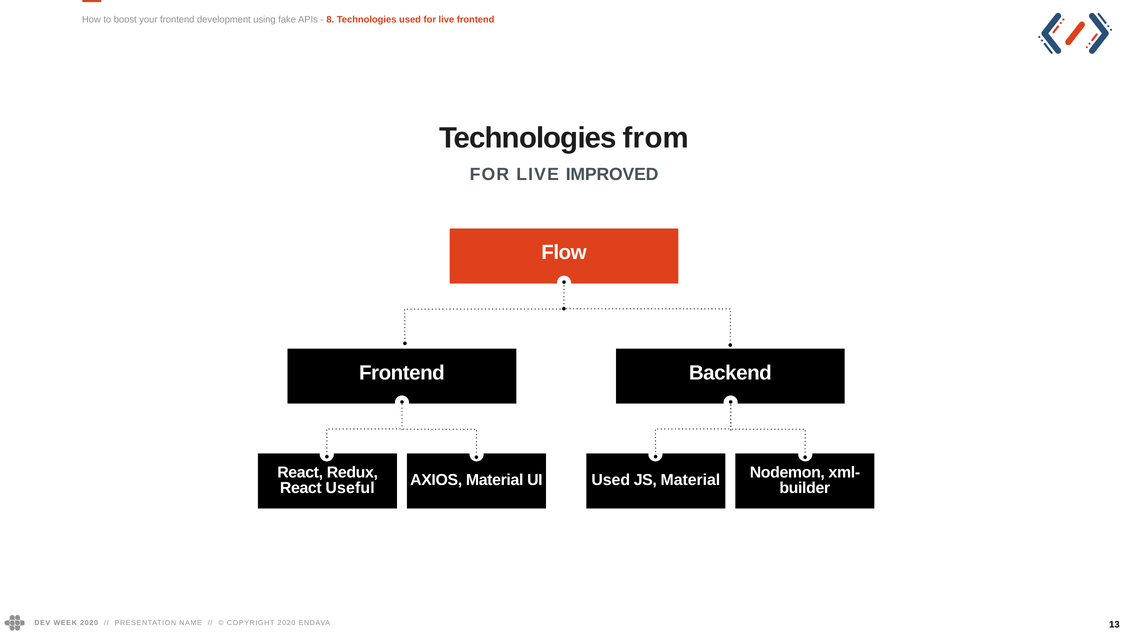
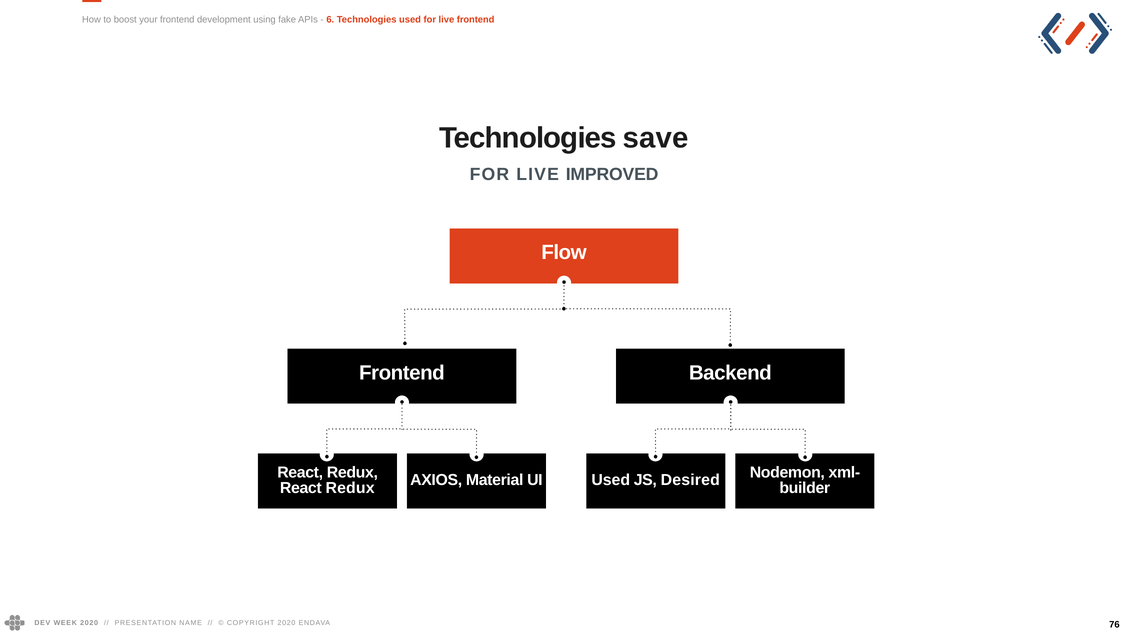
8: 8 -> 6
from: from -> save
JS Material: Material -> Desired
Useful at (350, 487): Useful -> Redux
13: 13 -> 76
